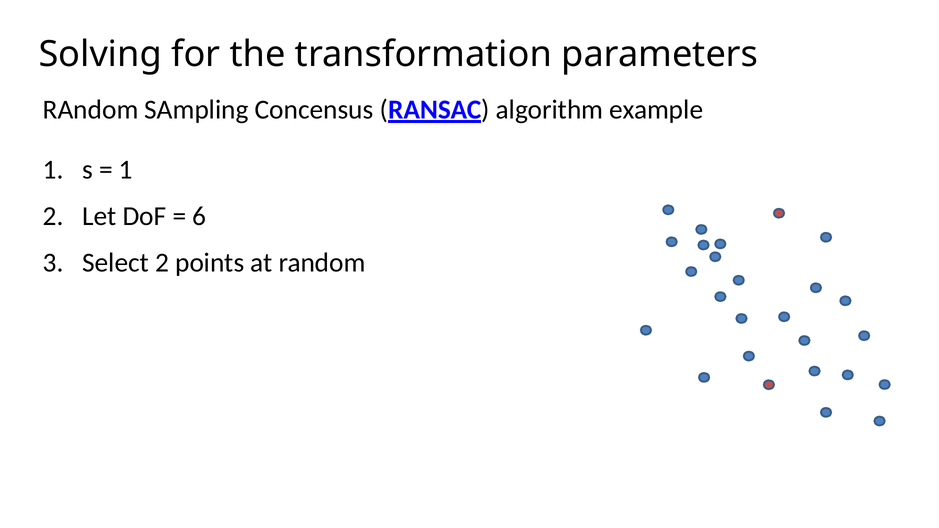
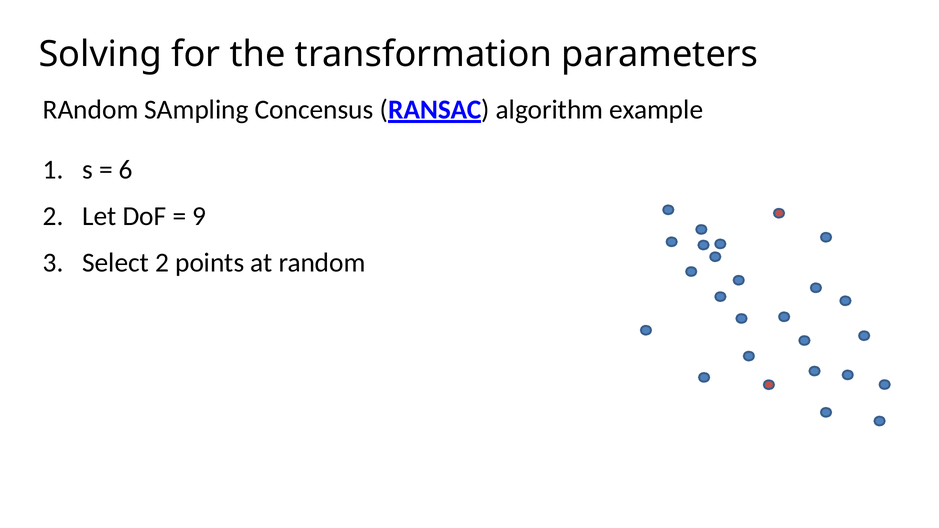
1 at (126, 170): 1 -> 6
6: 6 -> 9
